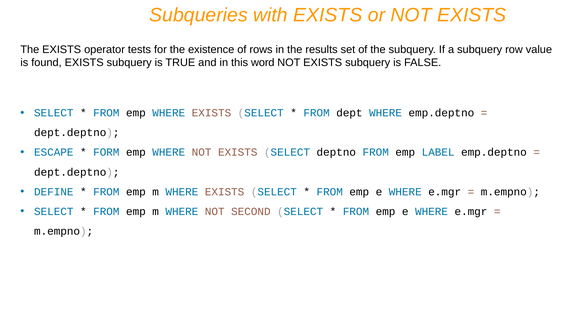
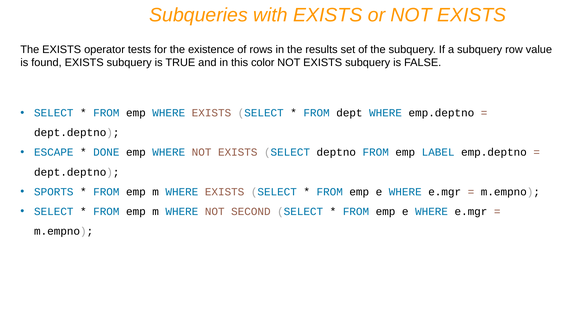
word: word -> color
FORM: FORM -> DONE
DEFINE: DEFINE -> SPORTS
